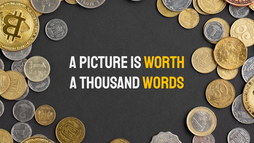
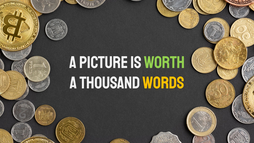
worth colour: yellow -> light green
